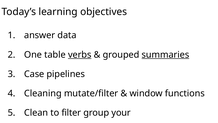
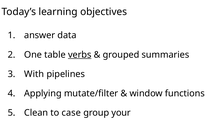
summaries underline: present -> none
Case: Case -> With
Cleaning: Cleaning -> Applying
filter: filter -> case
